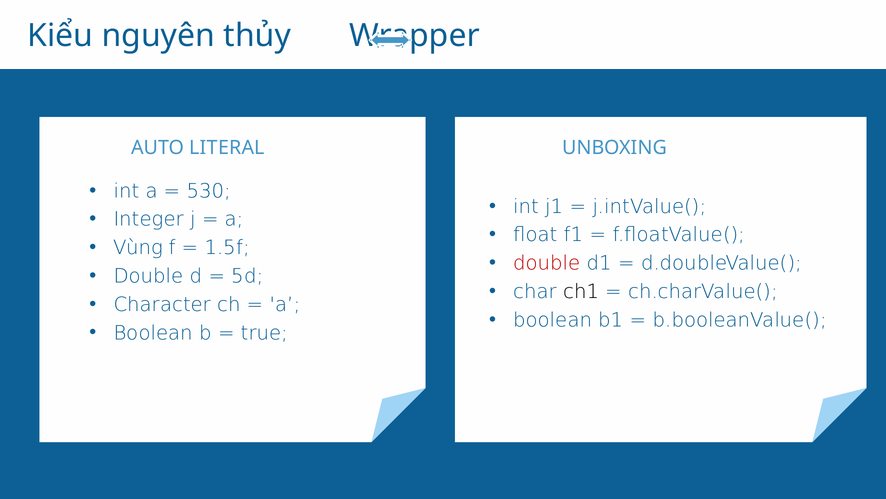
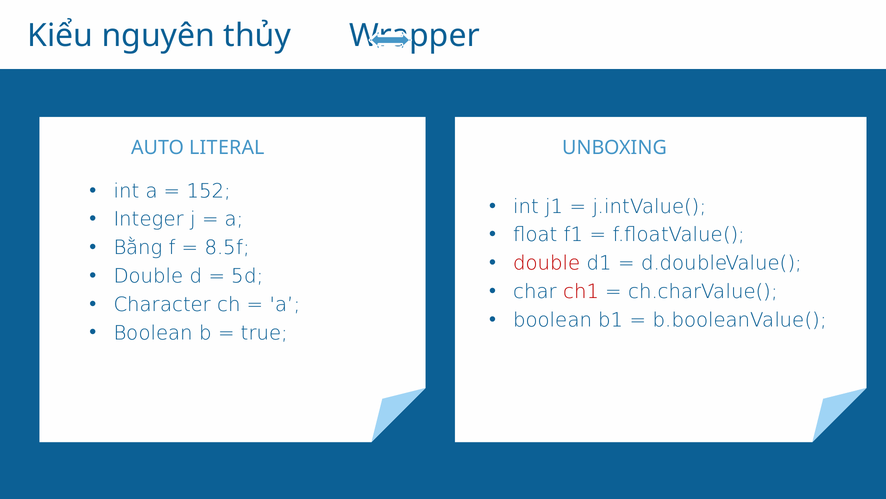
530: 530 -> 152
Vùng: Vùng -> Bằng
1.5f: 1.5f -> 8.5f
ch1 colour: black -> red
